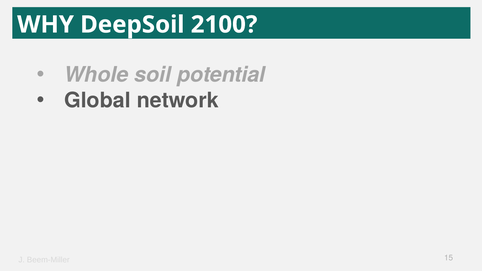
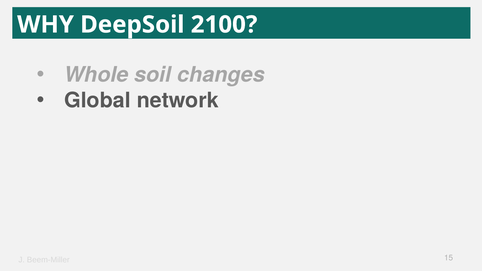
potential: potential -> changes
